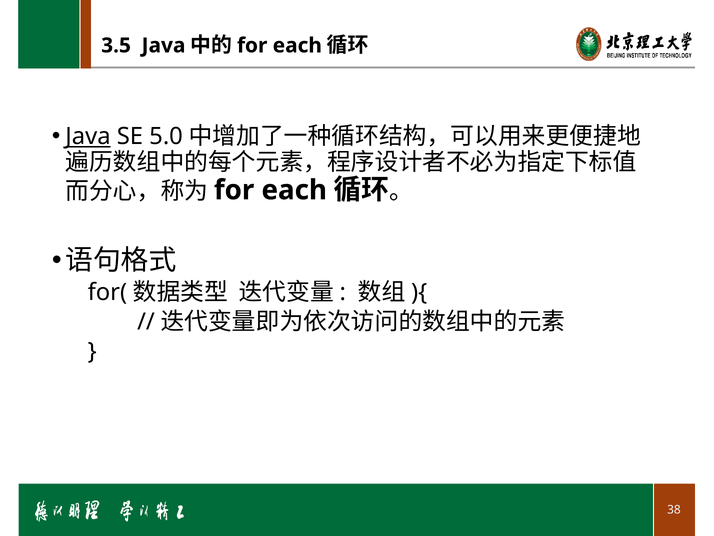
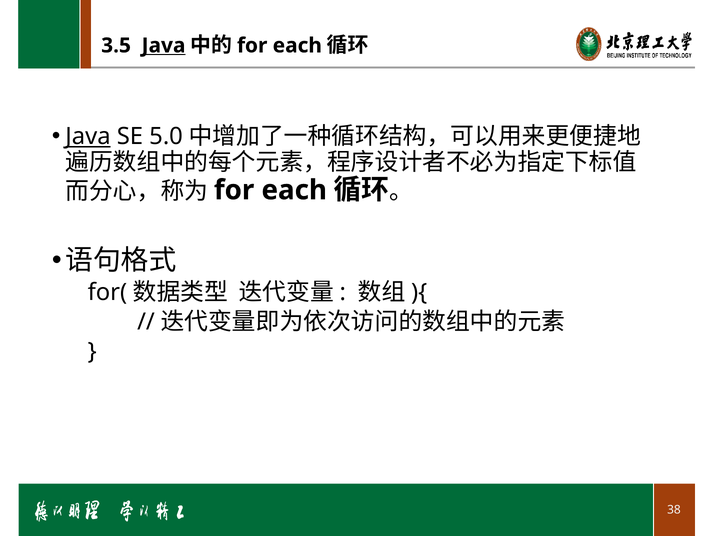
Java at (164, 45) underline: none -> present
